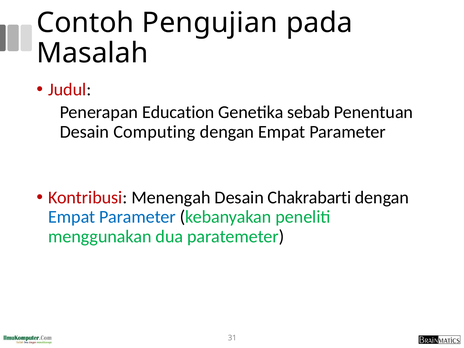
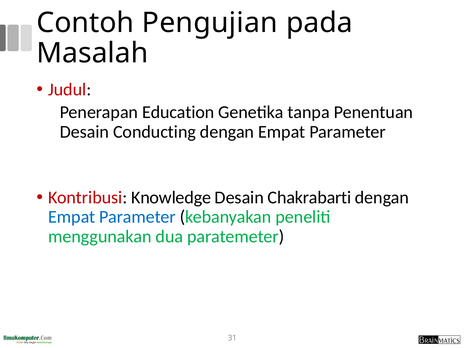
sebab: sebab -> tanpa
Computing: Computing -> Conducting
Menengah: Menengah -> Knowledge
